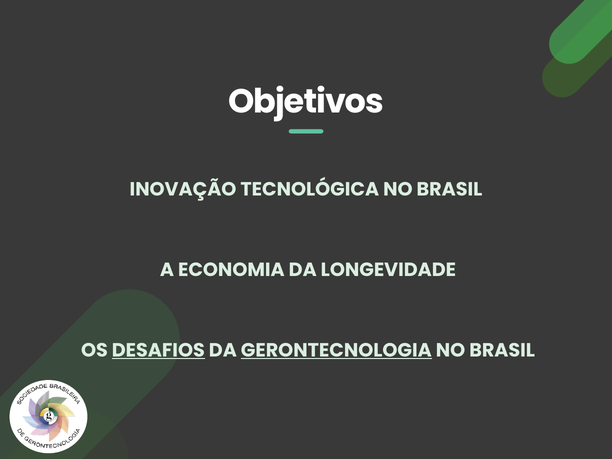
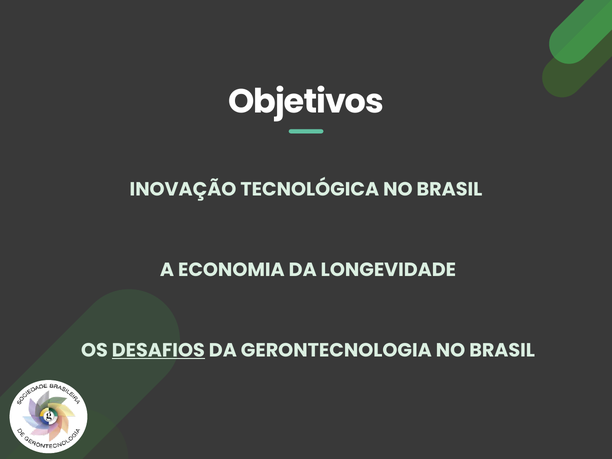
GERONTECNOLOGIA underline: present -> none
